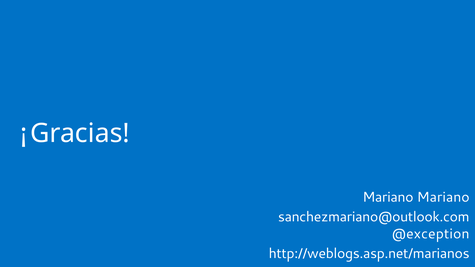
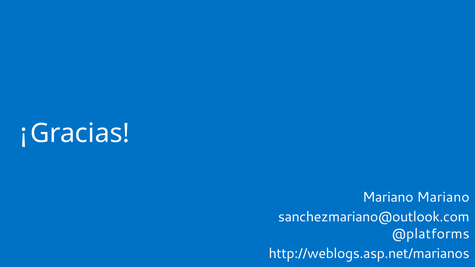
@exception: @exception -> @platforms
